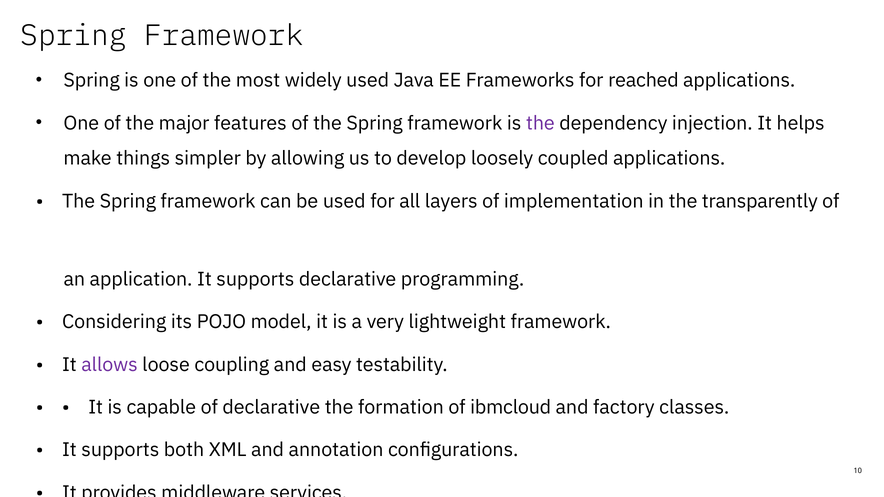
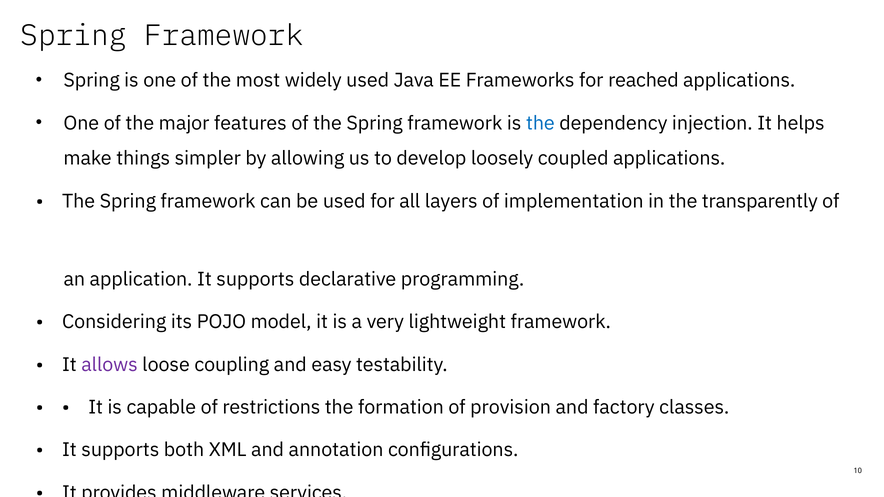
the at (540, 123) colour: purple -> blue
of declarative: declarative -> restrictions
ibmcloud: ibmcloud -> provision
